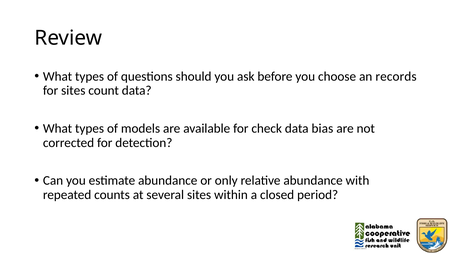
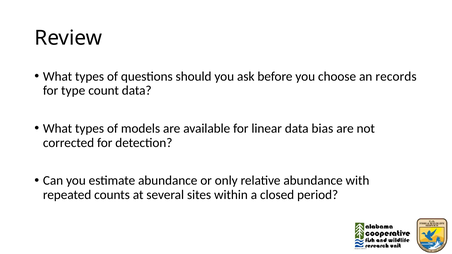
for sites: sites -> type
check: check -> linear
